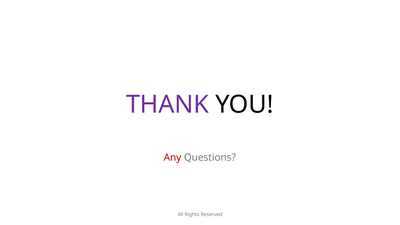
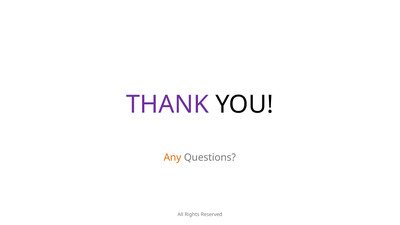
Any colour: red -> orange
